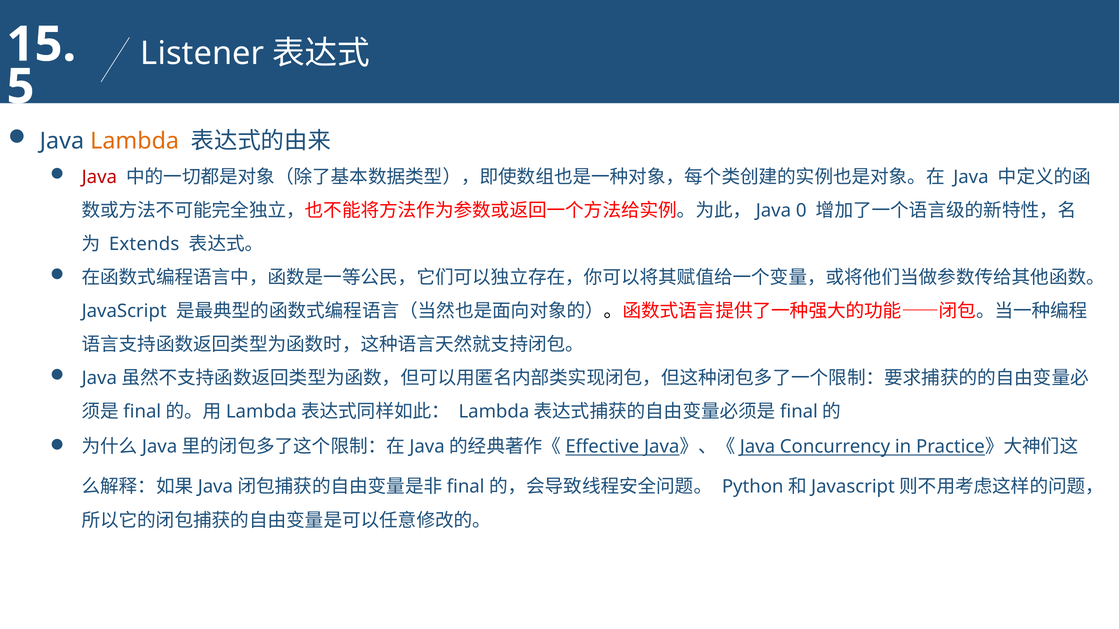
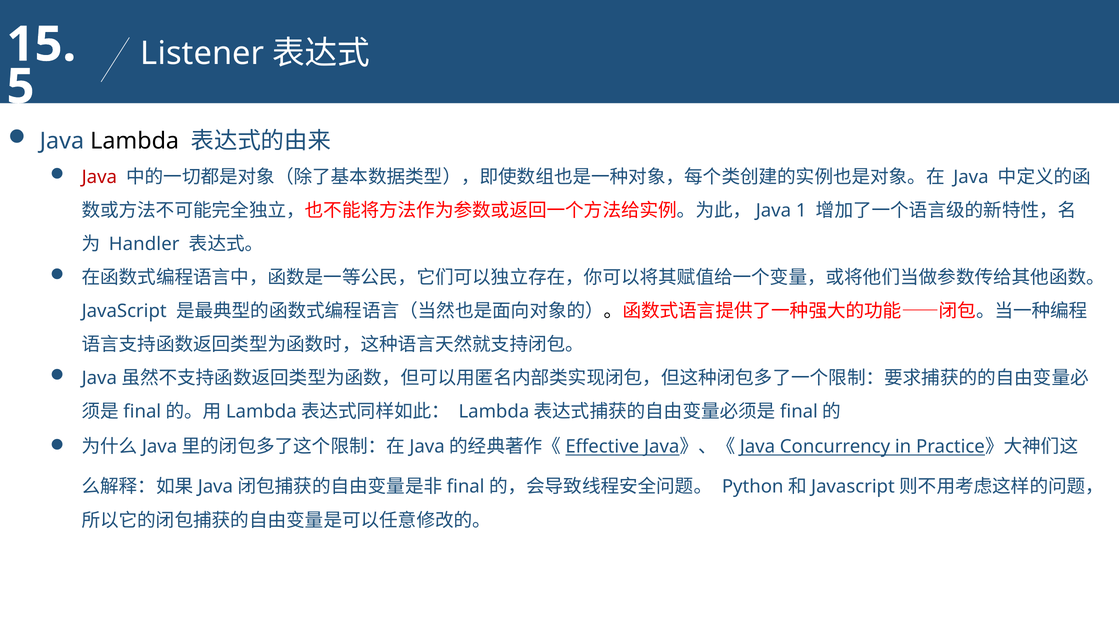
Lambda colour: orange -> black
0: 0 -> 1
Extends: Extends -> Handler
